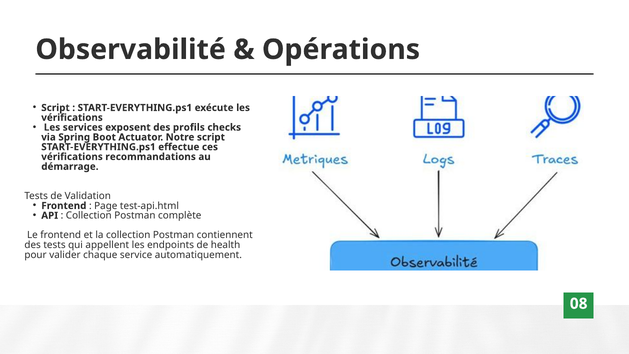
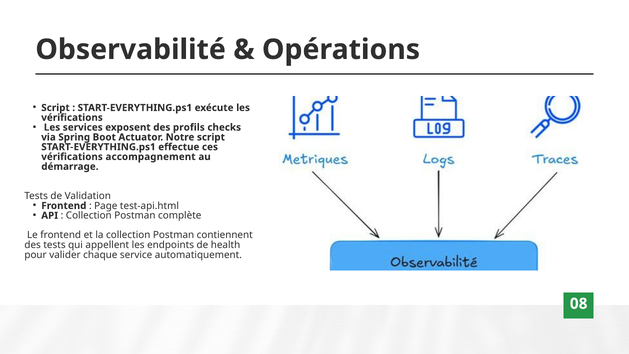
recommandations: recommandations -> accompagnement
